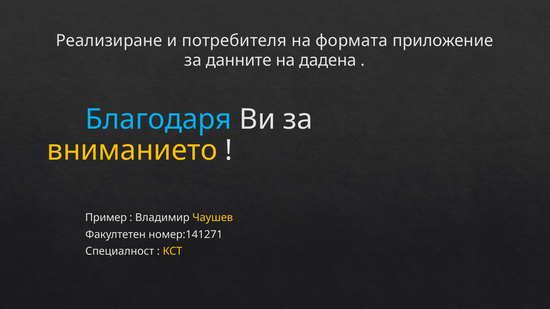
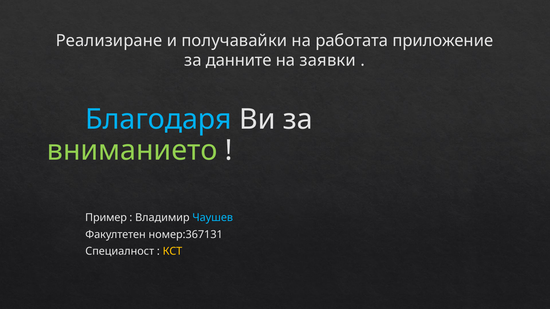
потребителя: потребителя -> получавайки
формата: формата -> работата
дадена: дадена -> заявки
вниманието colour: yellow -> light green
Чаушев colour: yellow -> light blue
номер:141271: номер:141271 -> номер:367131
